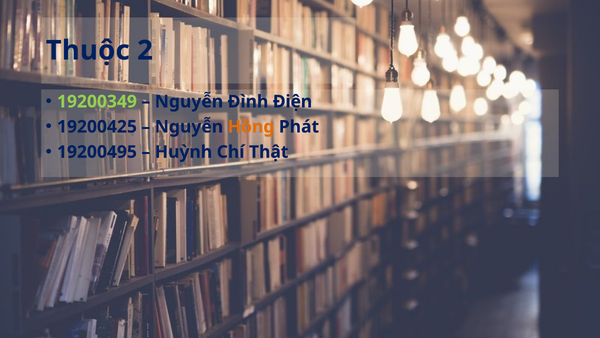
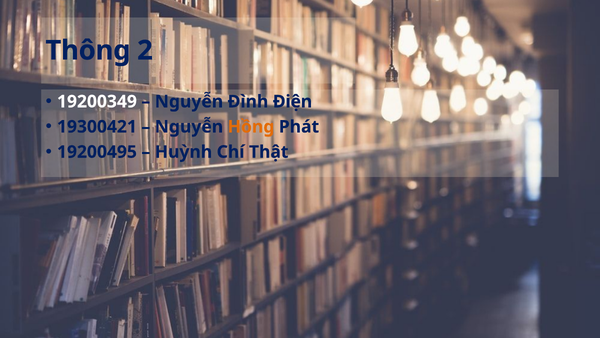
Thuộc: Thuộc -> Thông
19200349 colour: light green -> white
19200425: 19200425 -> 19300421
